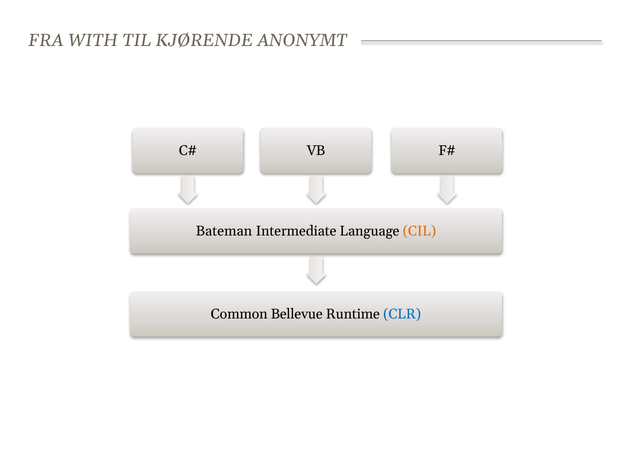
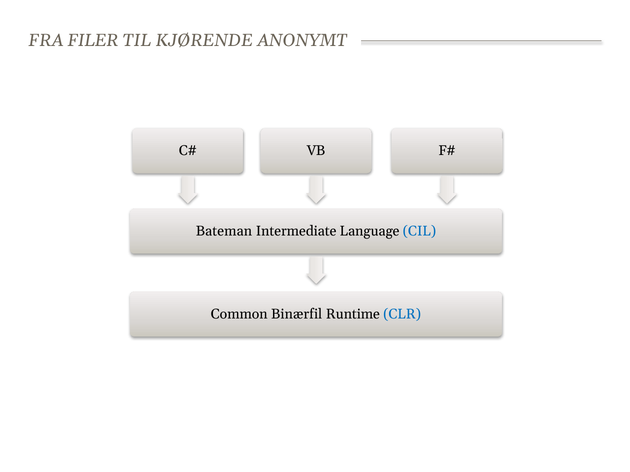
WITH: WITH -> FILER
CIL colour: orange -> blue
Bellevue: Bellevue -> Binærfil
